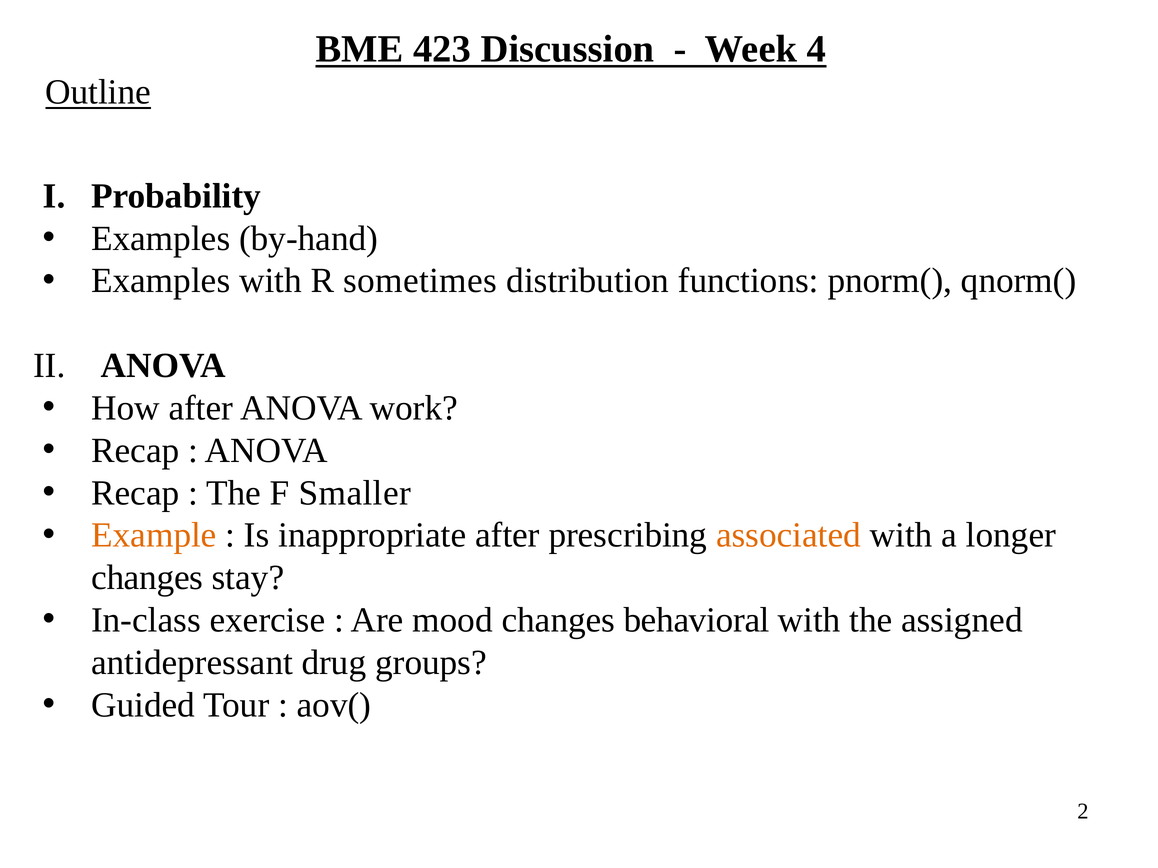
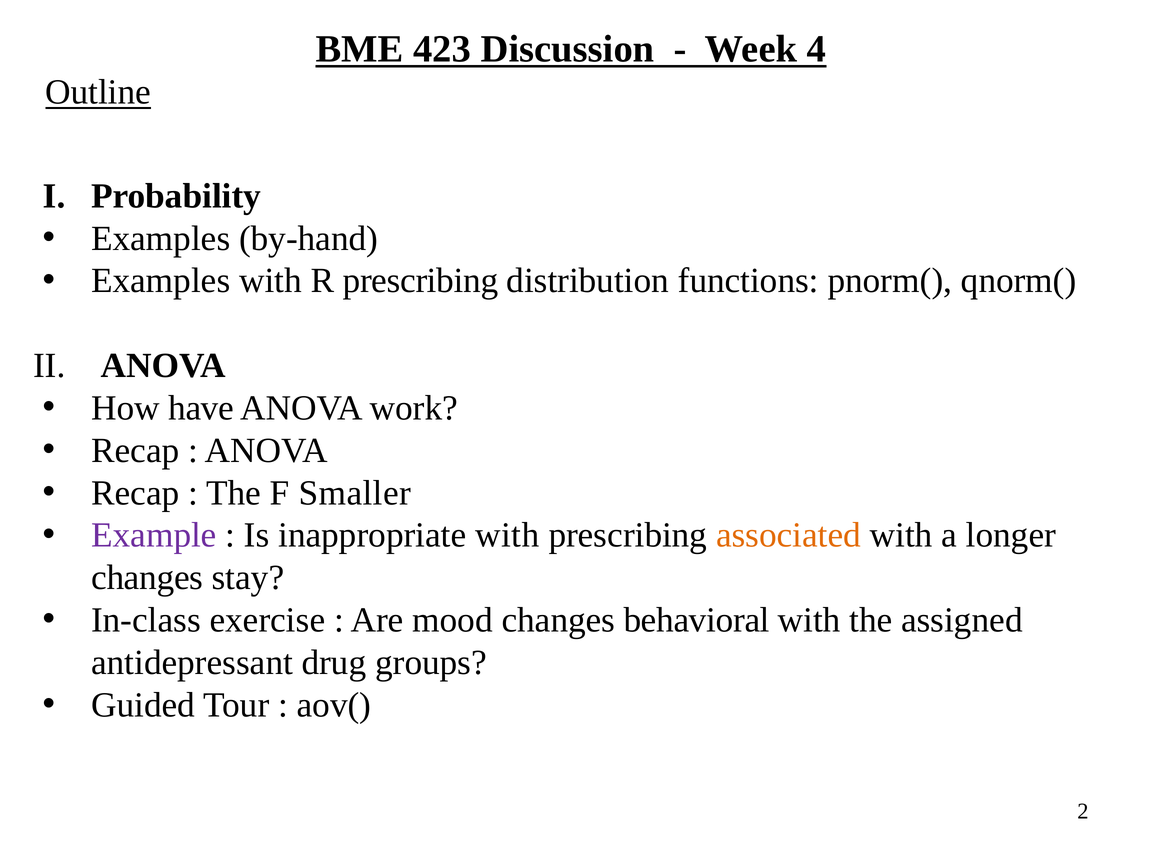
R sometimes: sometimes -> prescribing
How after: after -> have
Example colour: orange -> purple
inappropriate after: after -> with
